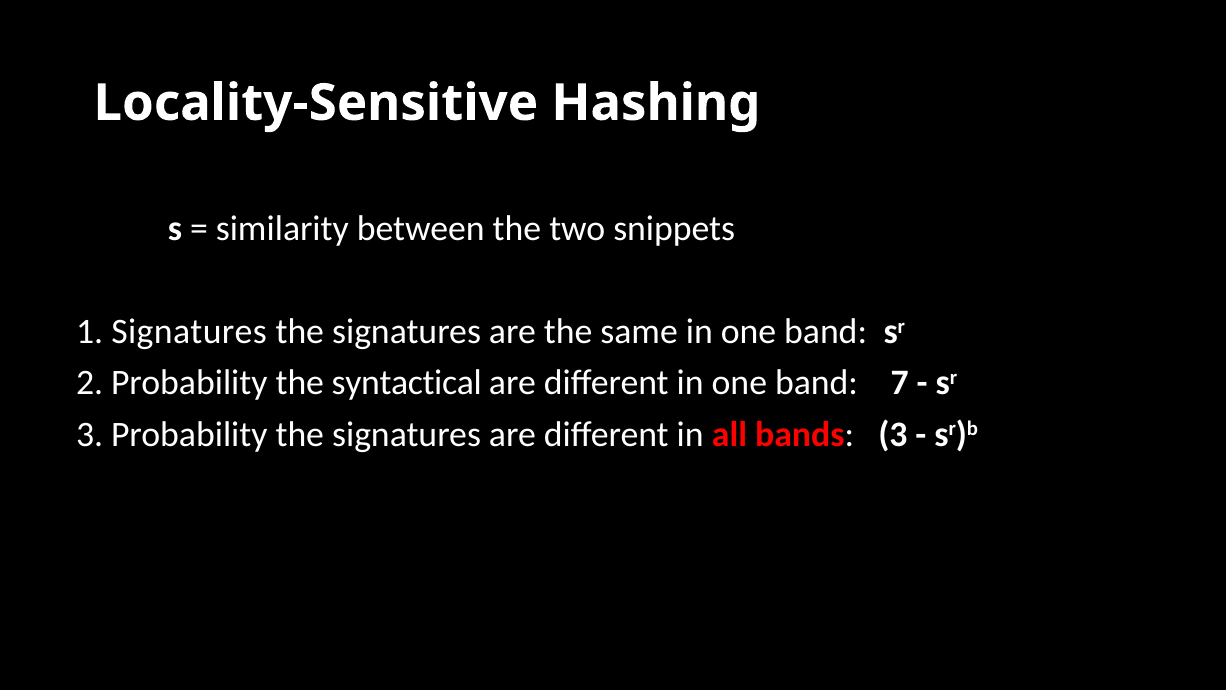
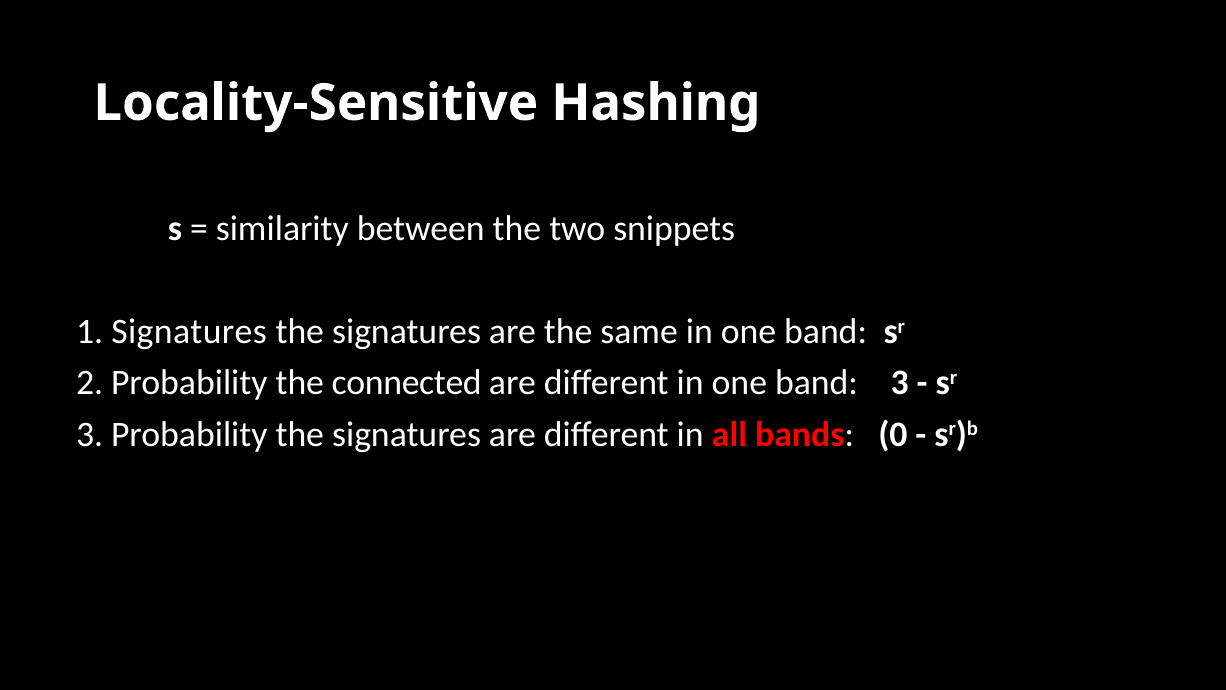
syntactical: syntactical -> connected
band 7: 7 -> 3
bands 3: 3 -> 0
